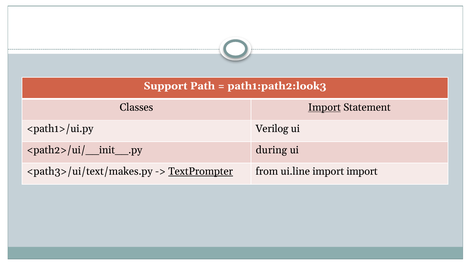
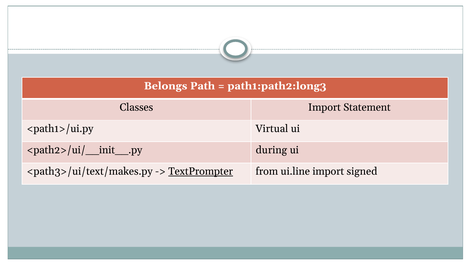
Support: Support -> Belongs
path1:path2:look3: path1:path2:look3 -> path1:path2:long3
Import at (324, 107) underline: present -> none
Verilog: Verilog -> Virtual
import import: import -> signed
